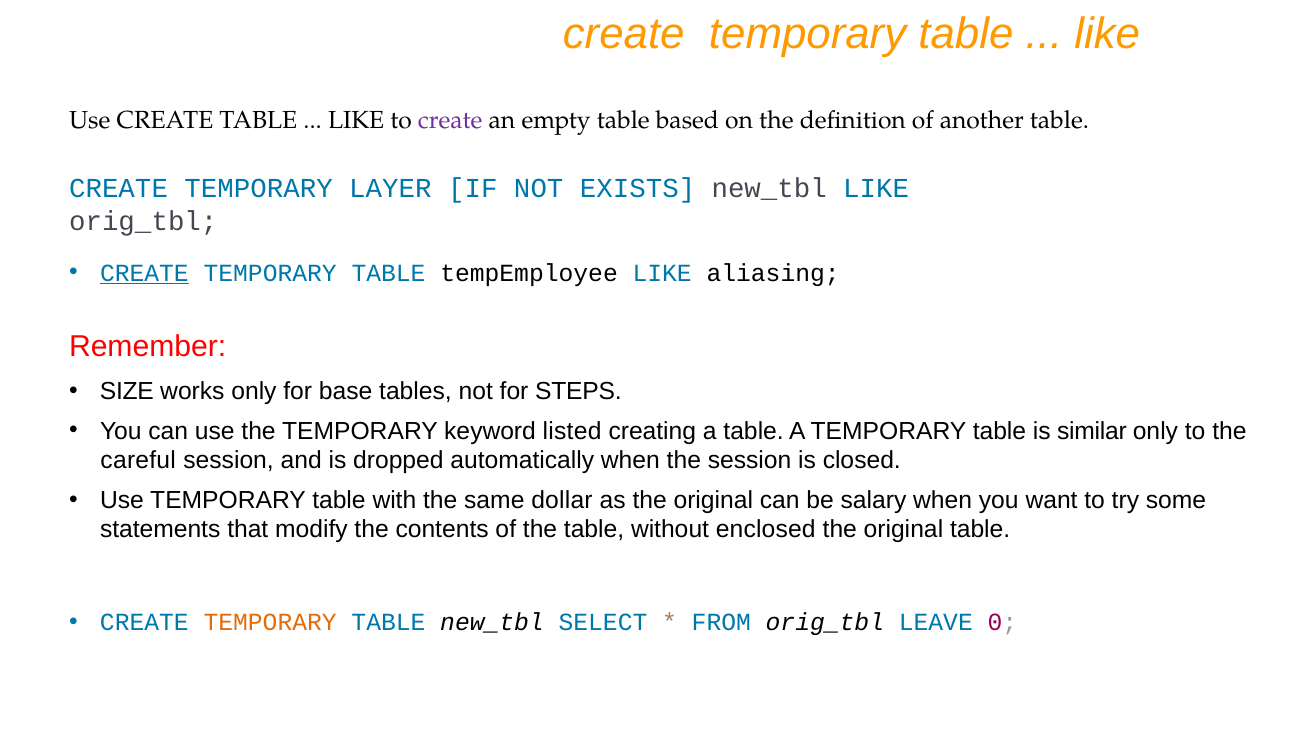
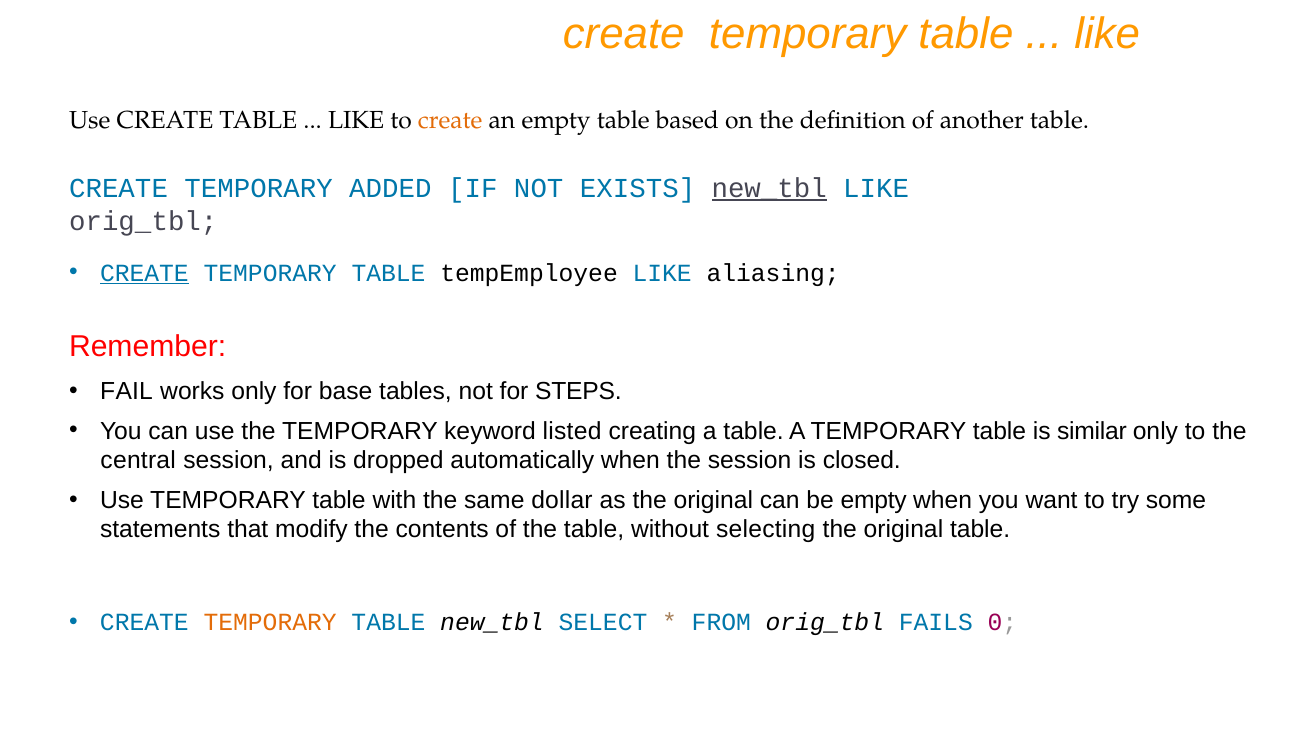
create at (450, 120) colour: purple -> orange
LAYER: LAYER -> ADDED
new_tbl at (769, 188) underline: none -> present
SIZE: SIZE -> FAIL
careful: careful -> central
be salary: salary -> empty
enclosed: enclosed -> selecting
LEAVE: LEAVE -> FAILS
